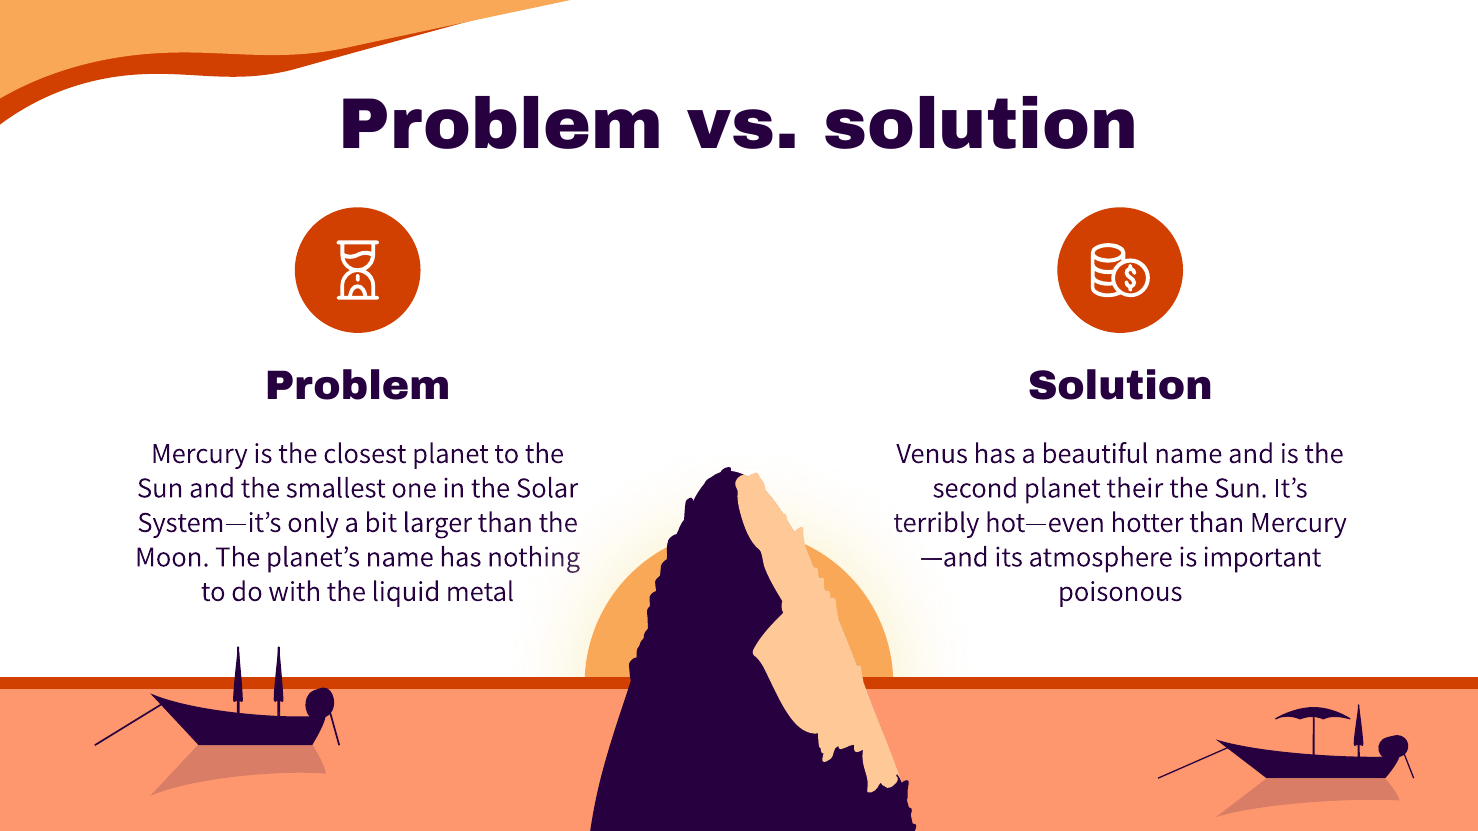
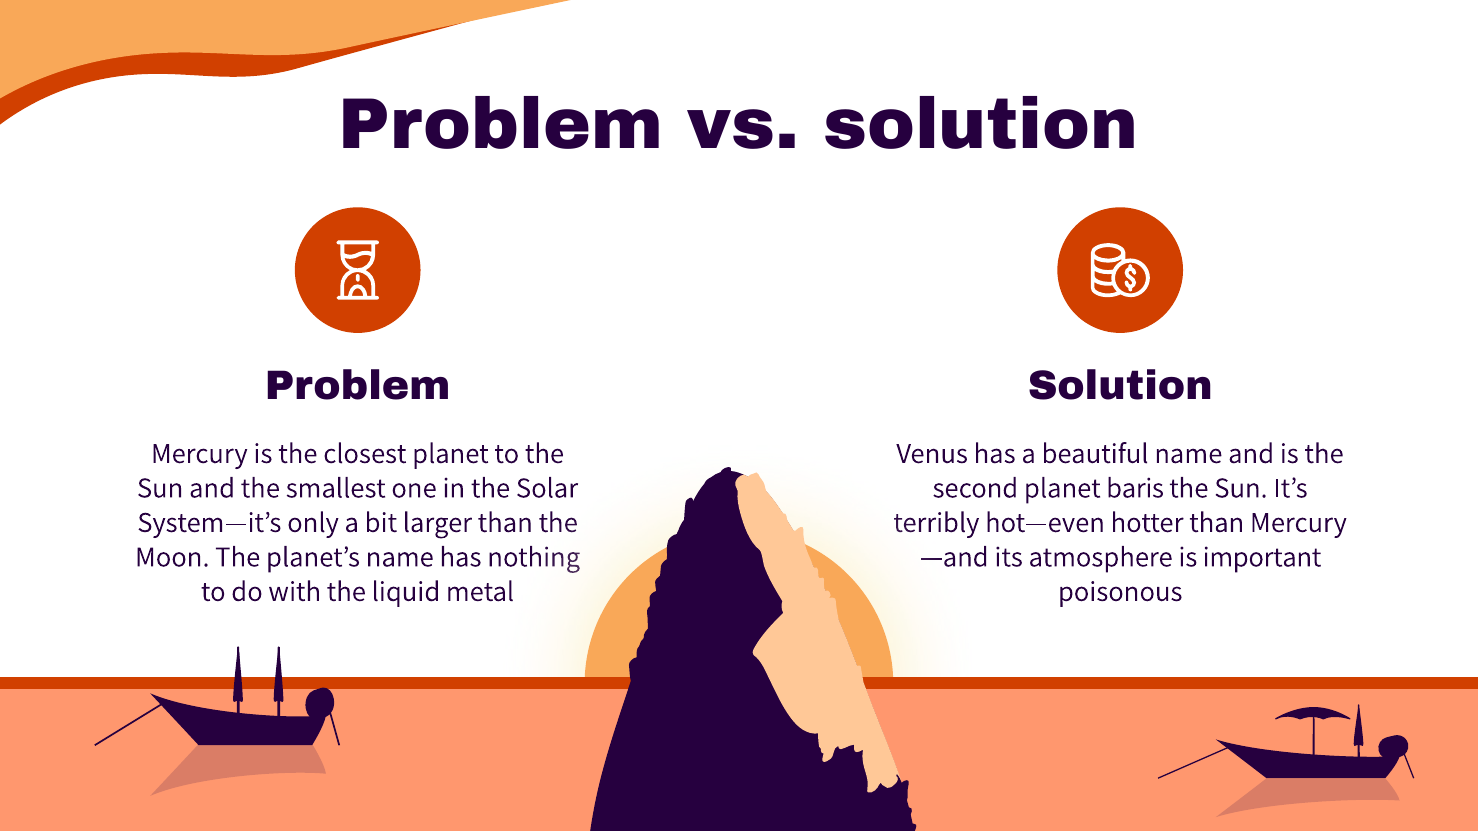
their: their -> baris
